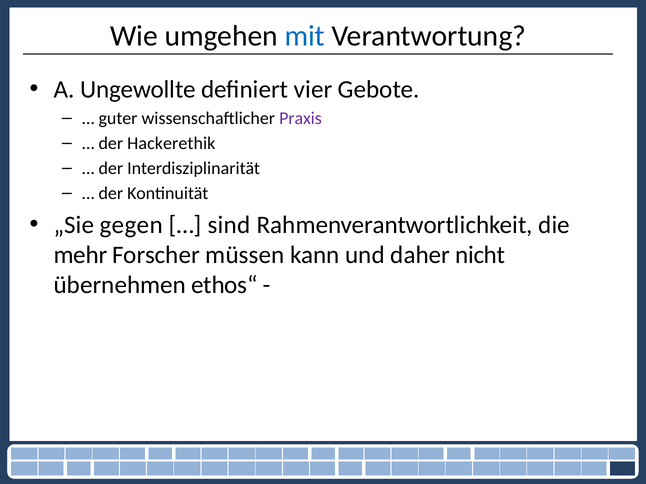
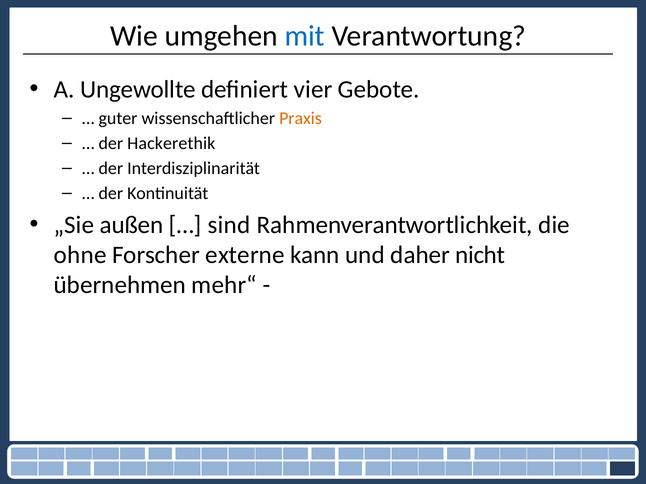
Praxis colour: purple -> orange
gegen: gegen -> außen
mehr: mehr -> ohne
müssen: müssen -> externe
ethos“: ethos“ -> mehr“
